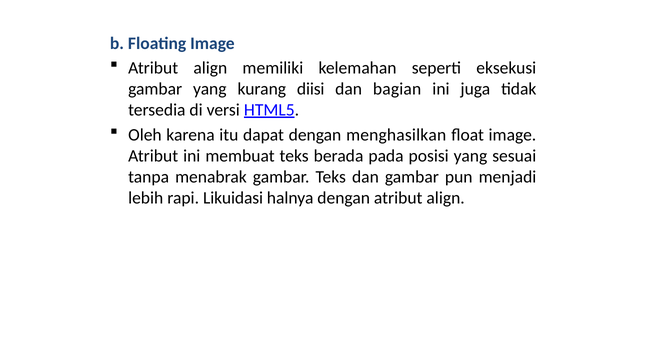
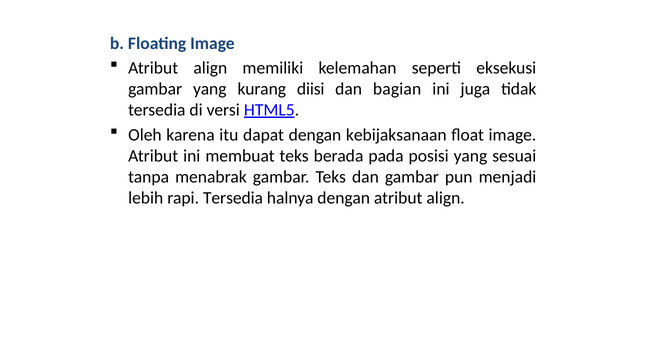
menghasilkan: menghasilkan -> kebijaksanaan
rapi Likuidasi: Likuidasi -> Tersedia
